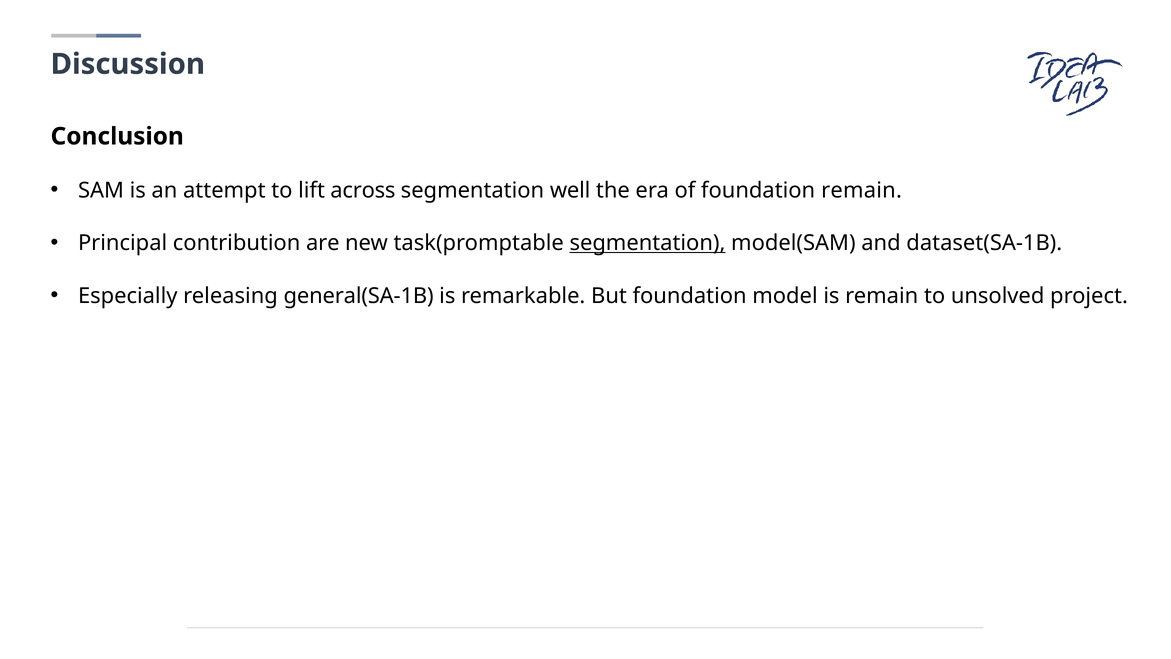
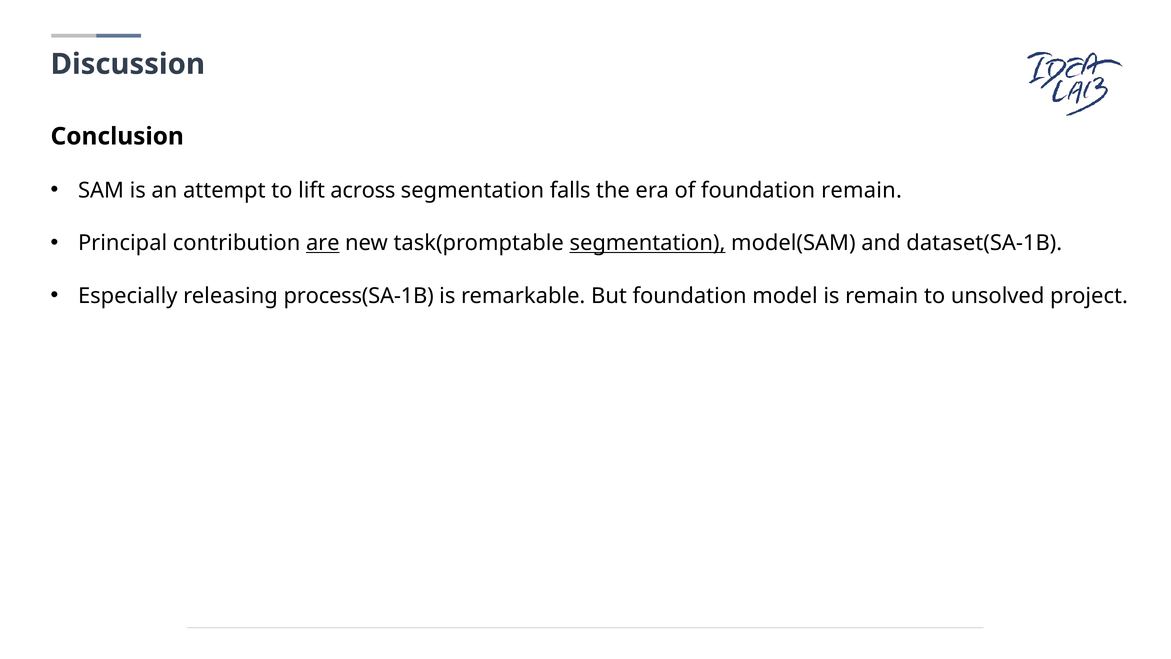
well: well -> falls
are underline: none -> present
general(SA-1B: general(SA-1B -> process(SA-1B
